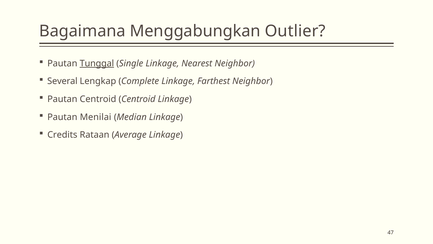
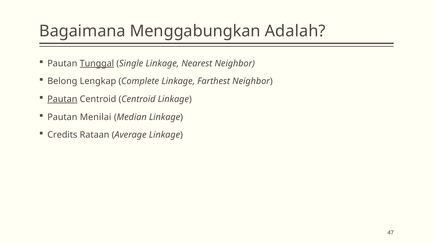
Outlier: Outlier -> Adalah
Several: Several -> Belong
Pautan at (62, 99) underline: none -> present
